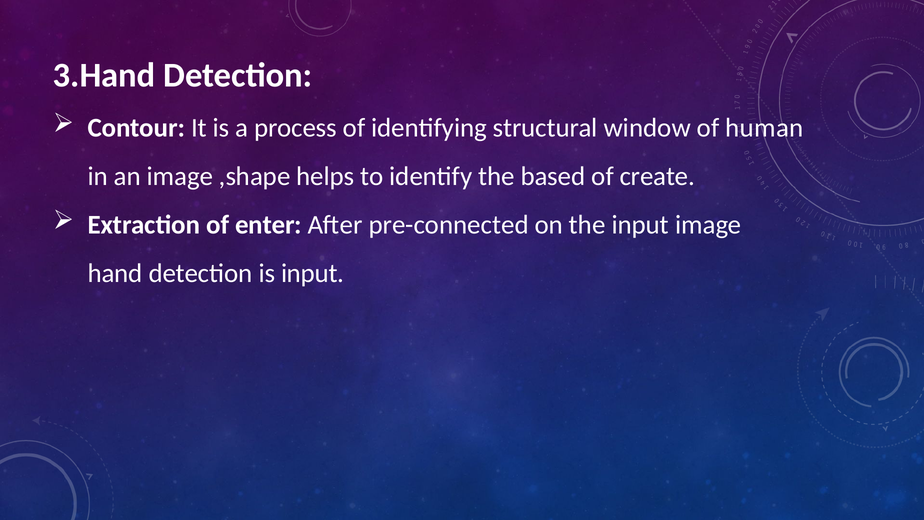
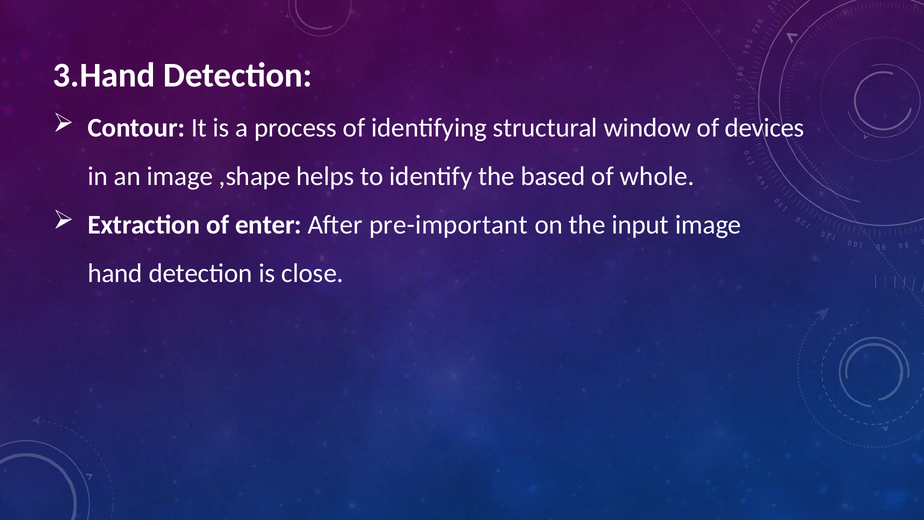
human: human -> devices
create: create -> whole
pre-connected: pre-connected -> pre-important
is input: input -> close
